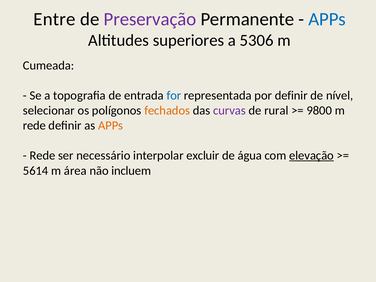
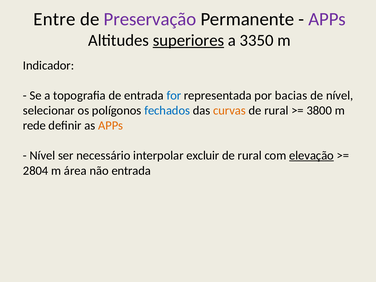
APPs at (327, 19) colour: blue -> purple
superiores underline: none -> present
5306: 5306 -> 3350
Cumeada: Cumeada -> Indicador
por definir: definir -> bacias
fechados colour: orange -> blue
curvas colour: purple -> orange
9800: 9800 -> 3800
Rede at (42, 156): Rede -> Nível
água at (250, 156): água -> rural
5614: 5614 -> 2804
não incluem: incluem -> entrada
